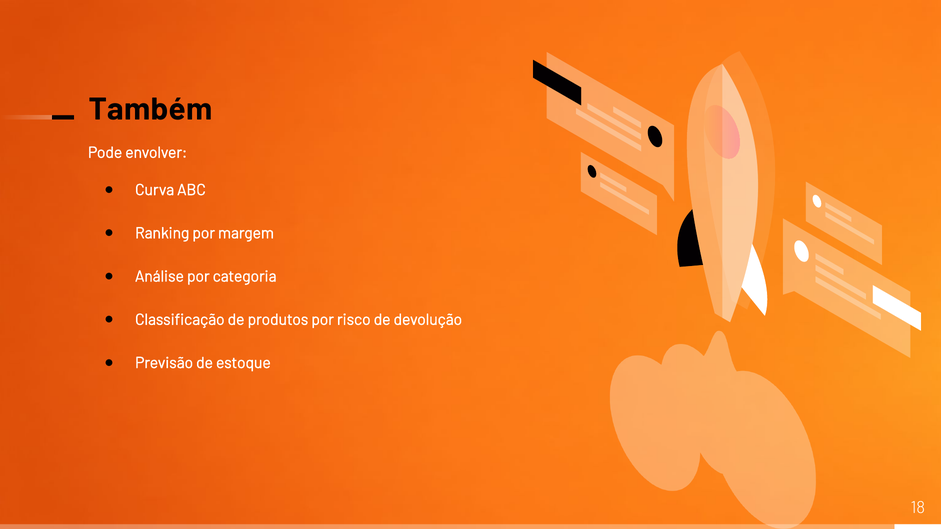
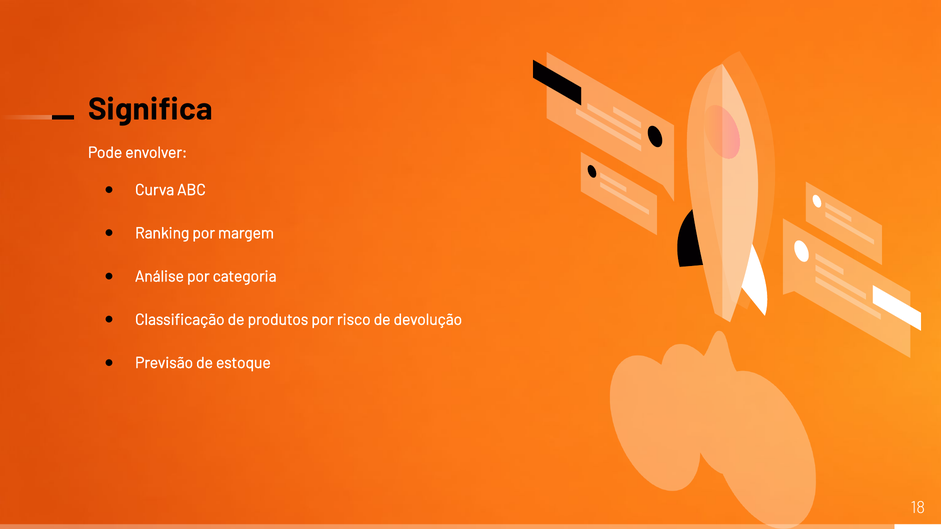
Também: Também -> Significa
